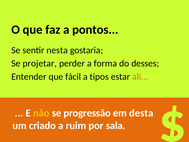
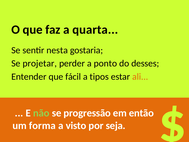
pontos: pontos -> quarta
forma: forma -> ponto
não colour: yellow -> light green
desta: desta -> então
criado: criado -> forma
ruim: ruim -> visto
sala: sala -> seja
